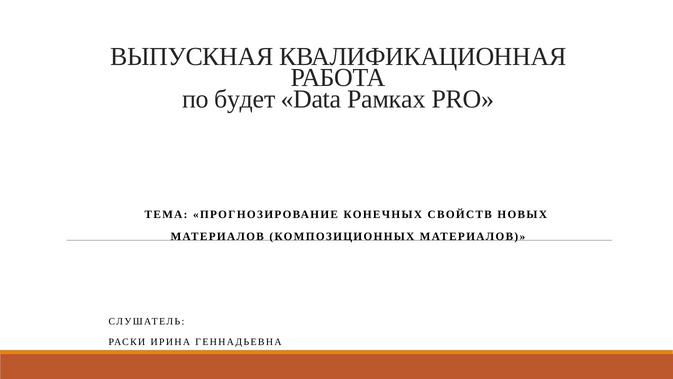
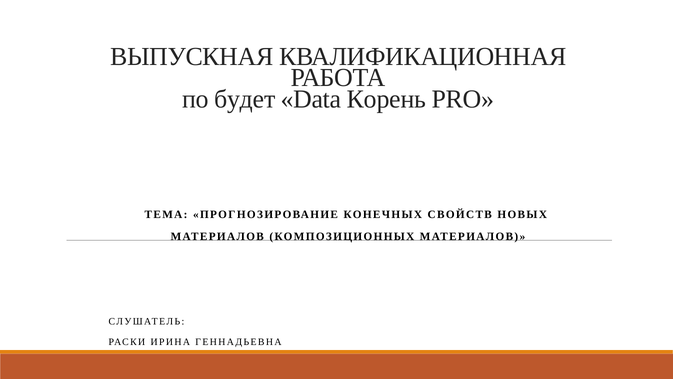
Рамках: Рамках -> Корень
